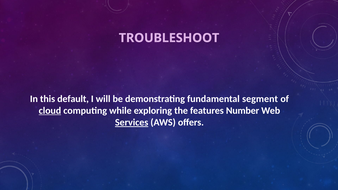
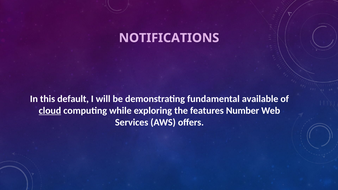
TROUBLESHOOT: TROUBLESHOOT -> NOTIFICATIONS
segment: segment -> available
Services underline: present -> none
